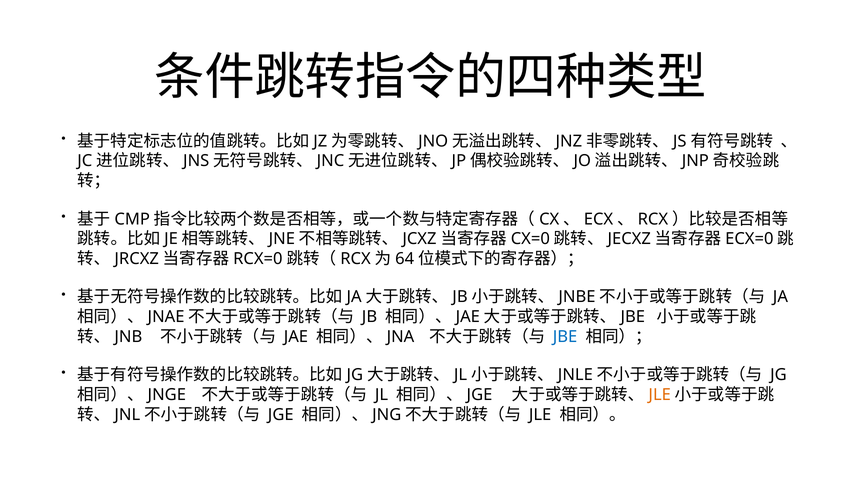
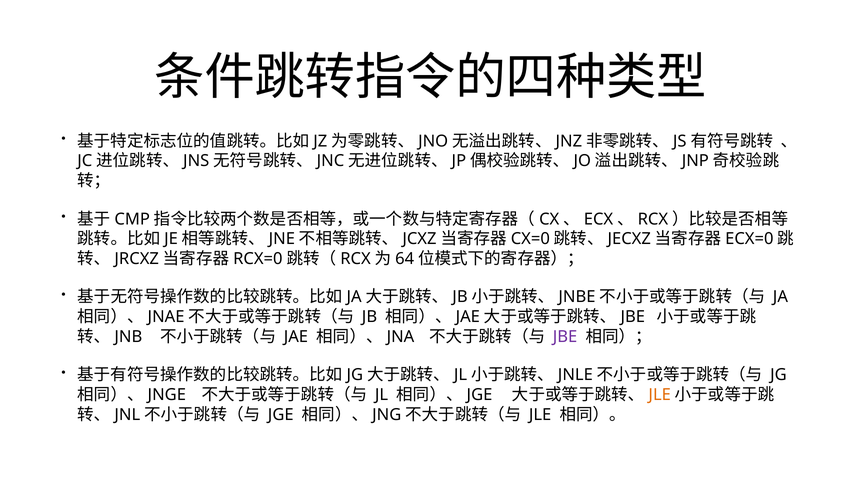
JBE at (565, 337) colour: blue -> purple
